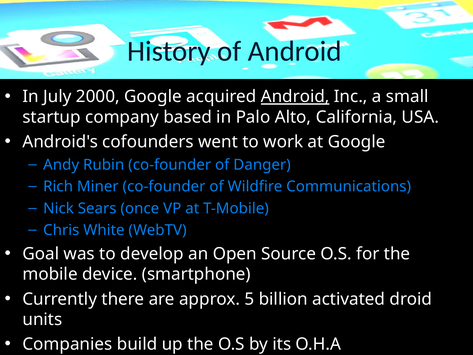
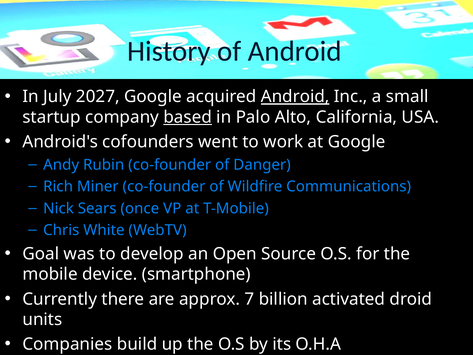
2000: 2000 -> 2027
based underline: none -> present
5: 5 -> 7
